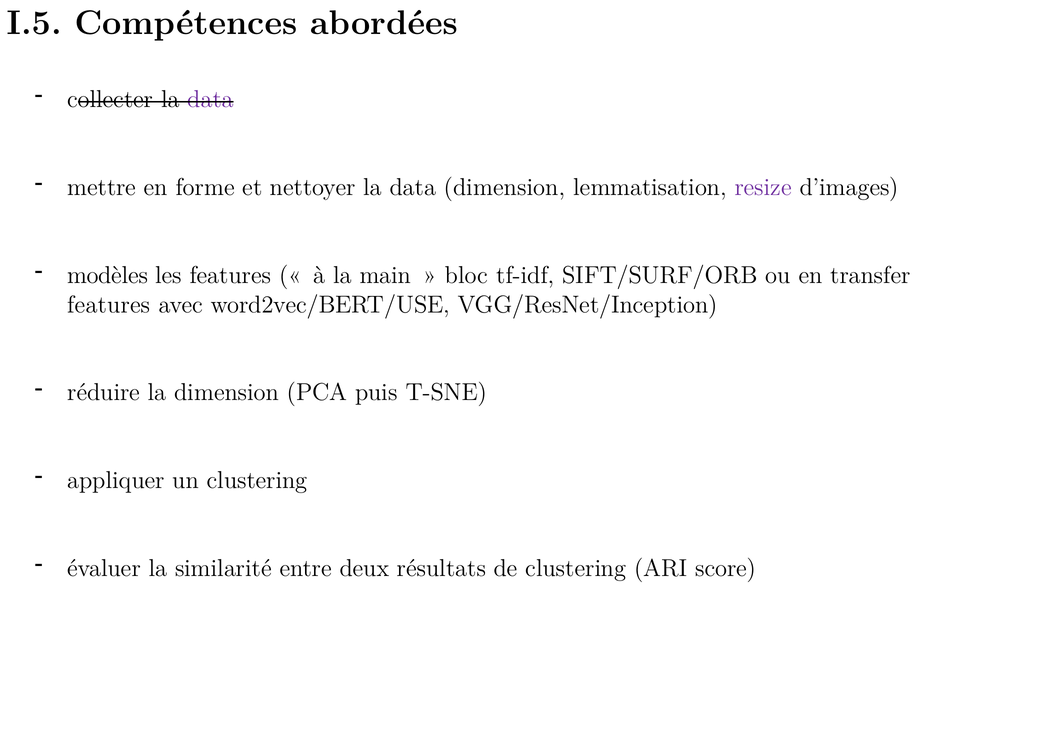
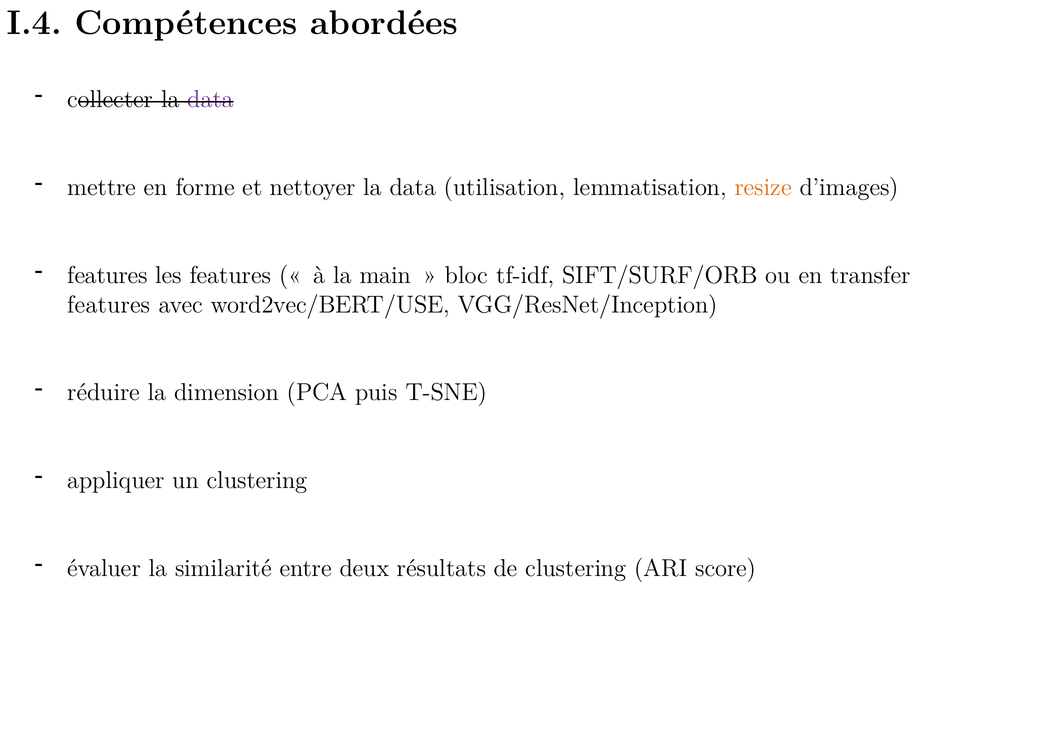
I.5: I.5 -> I.4
data dimension: dimension -> utilisation
resize colour: purple -> orange
modèles at (108, 275): modèles -> features
